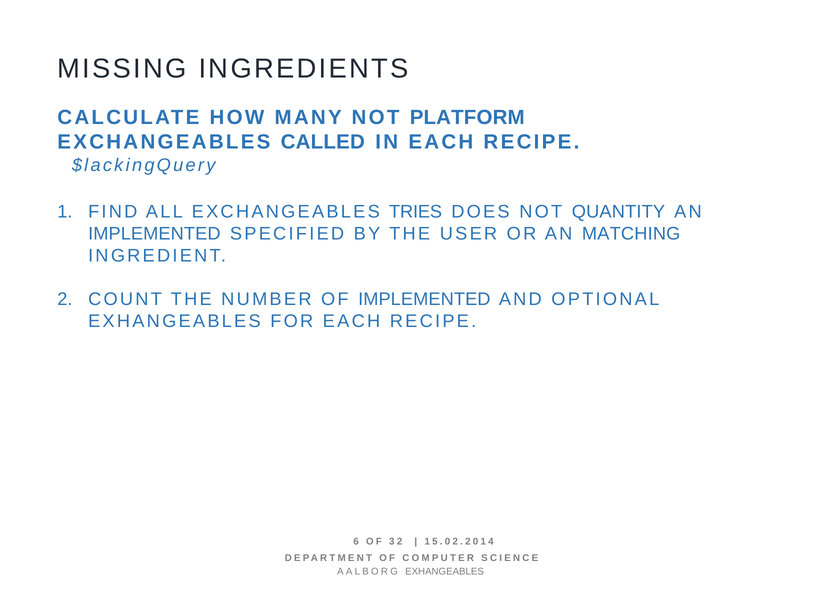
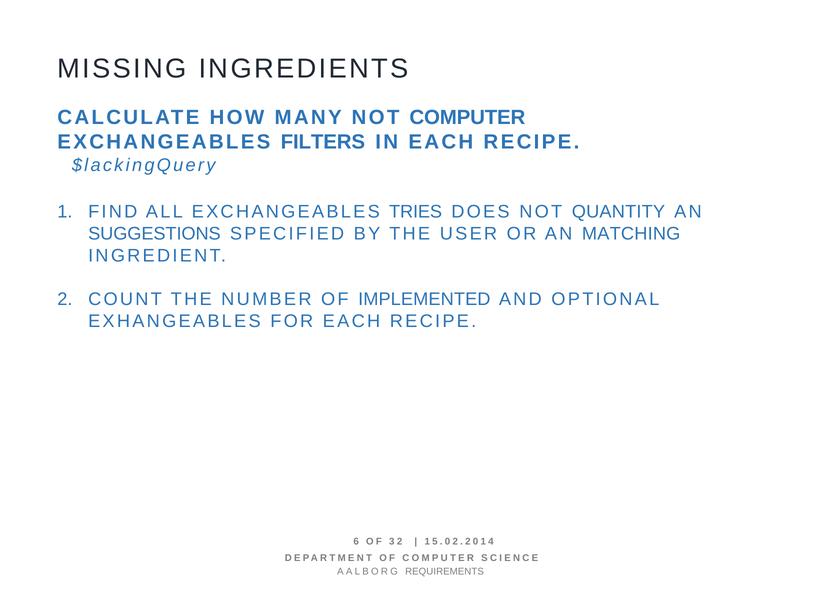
NOT PLATFORM: PLATFORM -> COMPUTER
CALLED: CALLED -> FILTERS
IMPLEMENTED at (154, 234): IMPLEMENTED -> SUGGESTIONS
AALBORG EXHANGEABLES: EXHANGEABLES -> REQUIREMENTS
